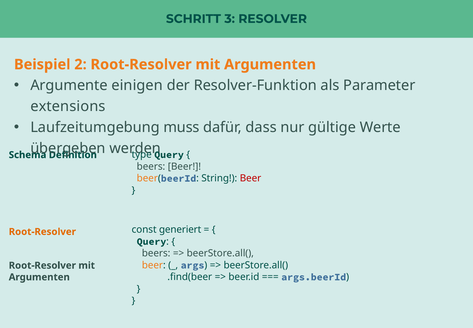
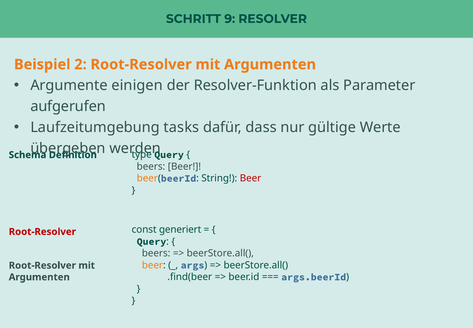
3: 3 -> 9
extensions: extensions -> aufgerufen
muss: muss -> tasks
Root-Resolver at (42, 231) colour: orange -> red
